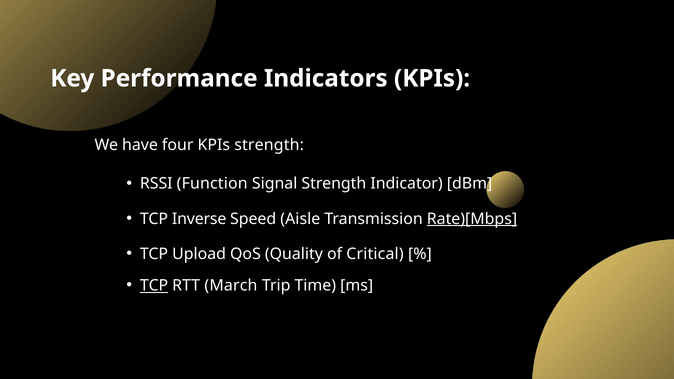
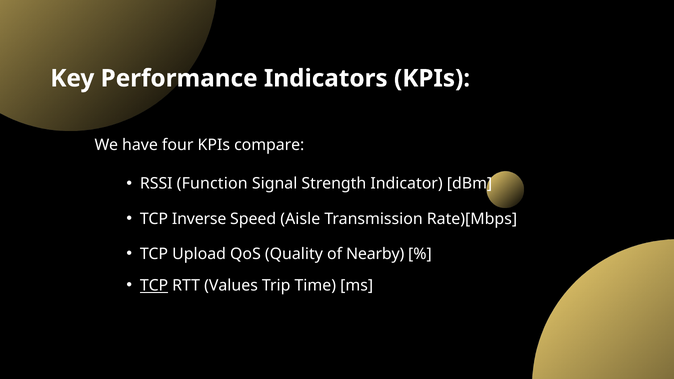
KPIs strength: strength -> compare
Rate)[Mbps underline: present -> none
Critical: Critical -> Nearby
March: March -> Values
